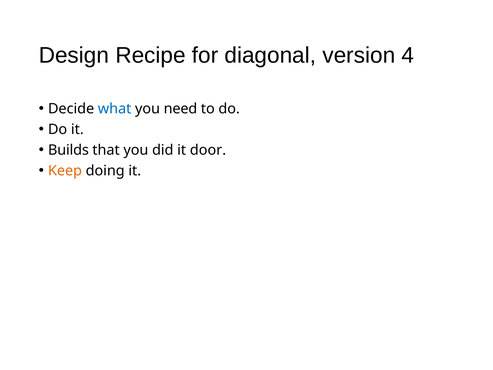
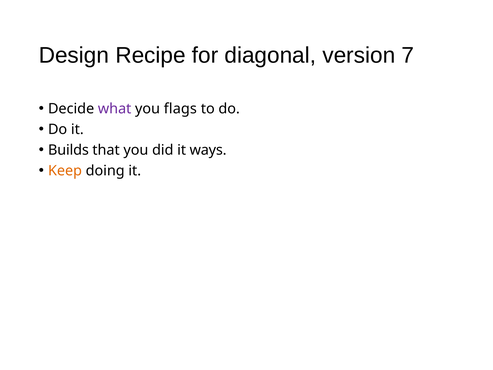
4: 4 -> 7
what colour: blue -> purple
need: need -> flags
door: door -> ways
